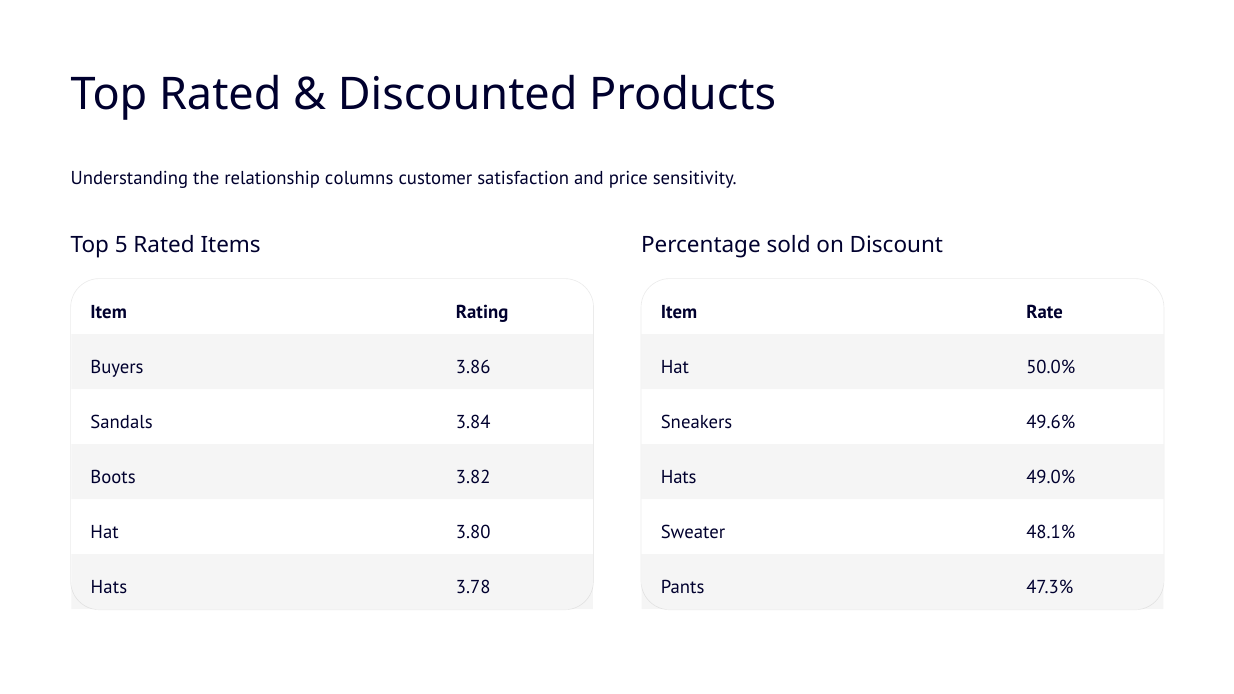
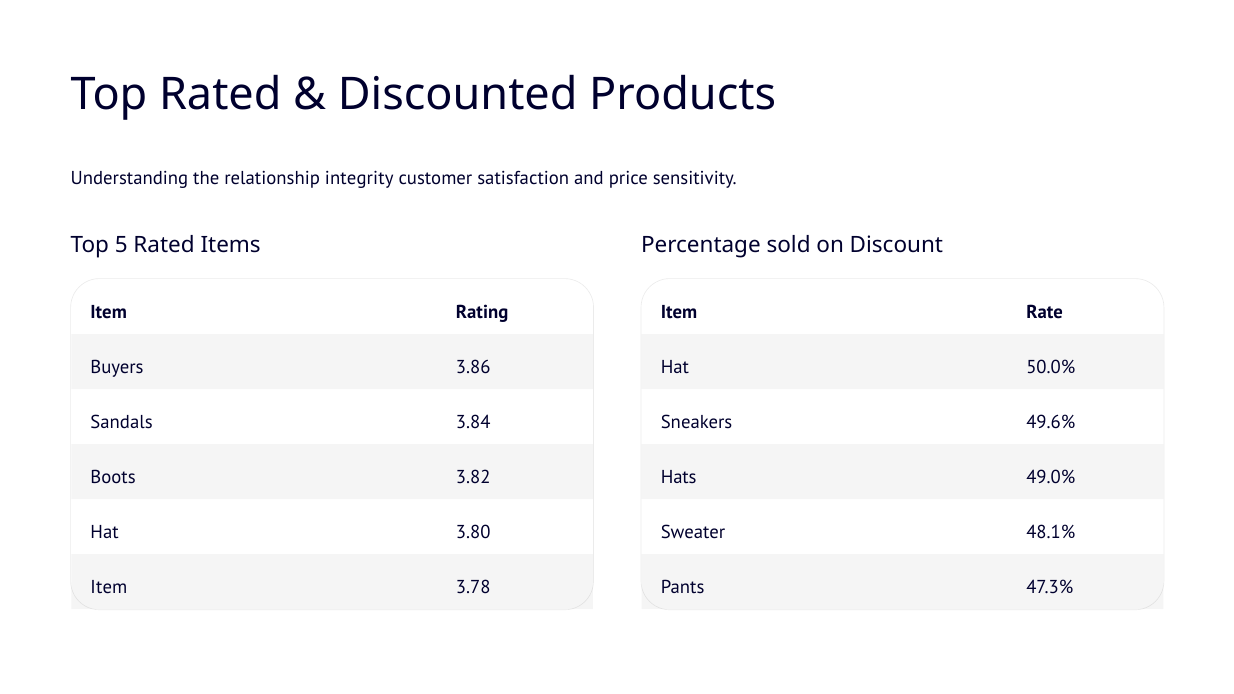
columns: columns -> integrity
Hats at (109, 587): Hats -> Item
